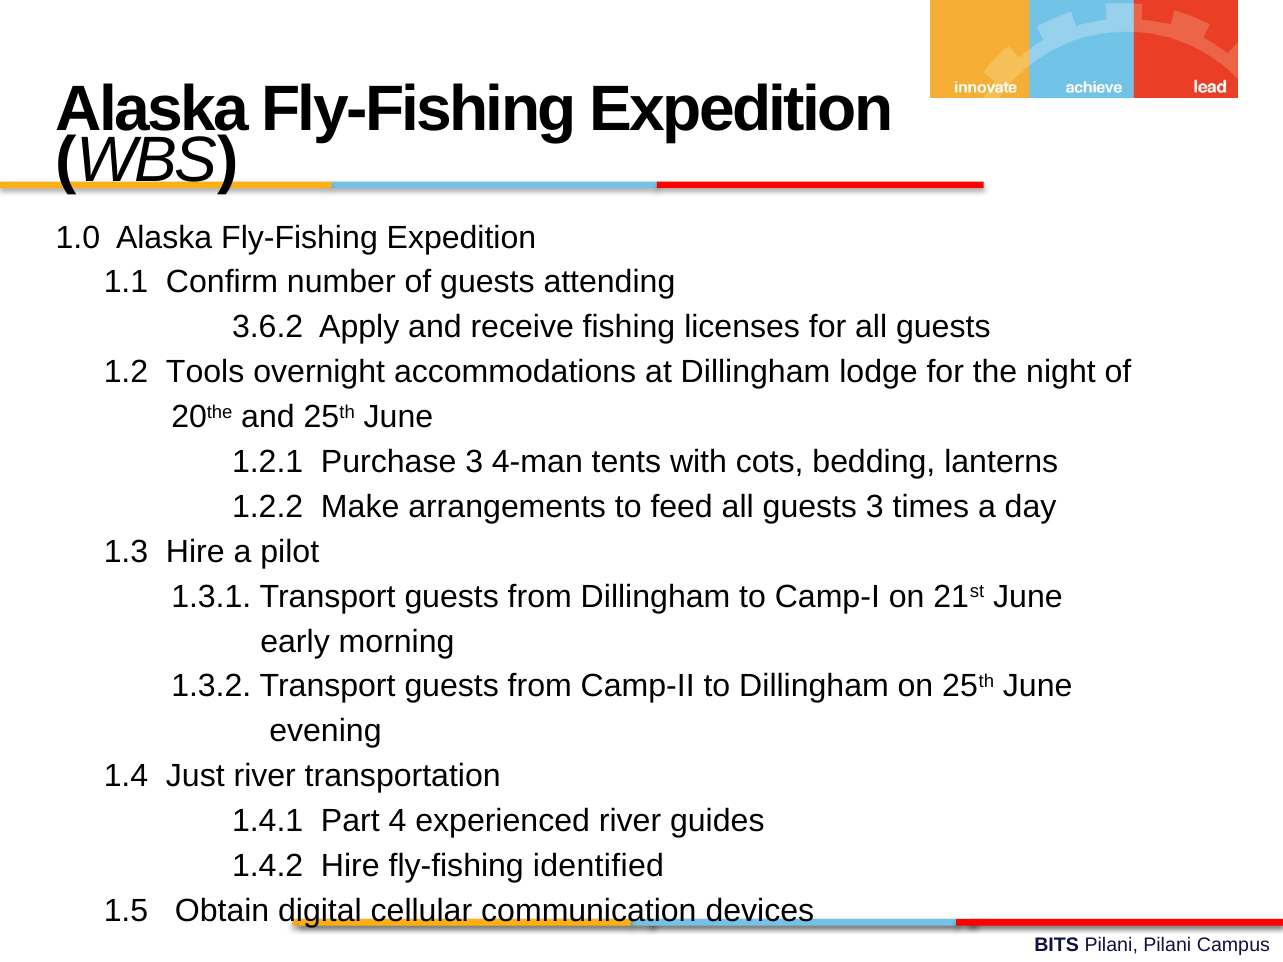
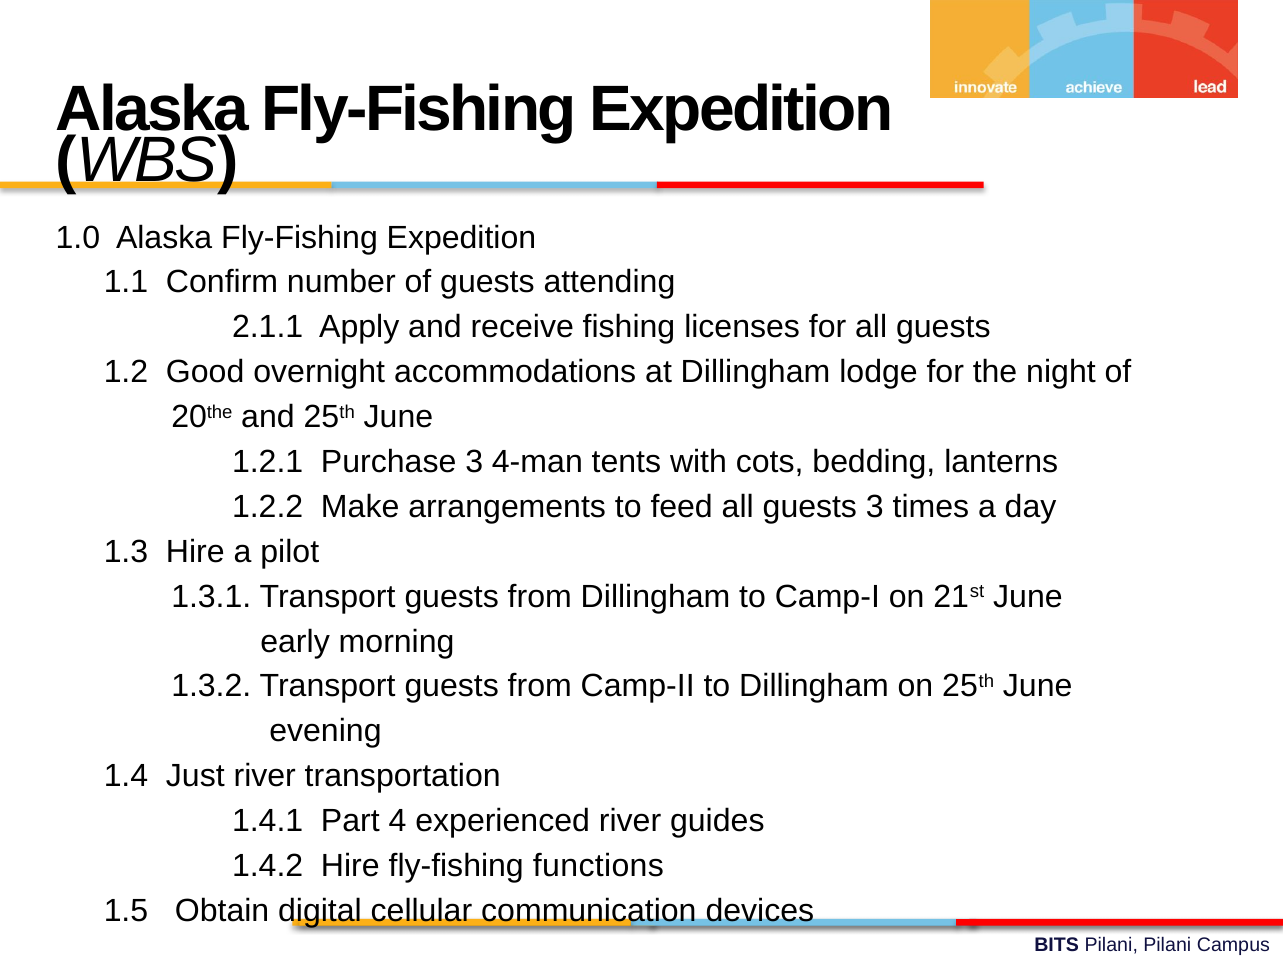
3.6.2: 3.6.2 -> 2.1.1
Tools: Tools -> Good
identified: identified -> functions
